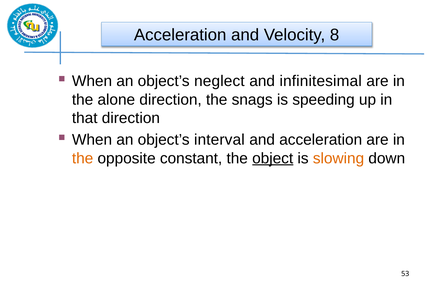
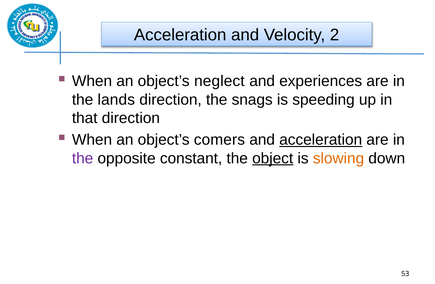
8: 8 -> 2
infinitesimal: infinitesimal -> experiences
alone: alone -> lands
interval: interval -> comers
acceleration at (321, 140) underline: none -> present
the at (83, 158) colour: orange -> purple
